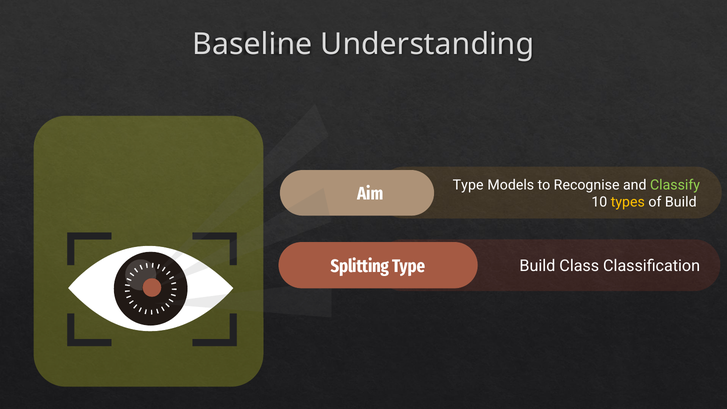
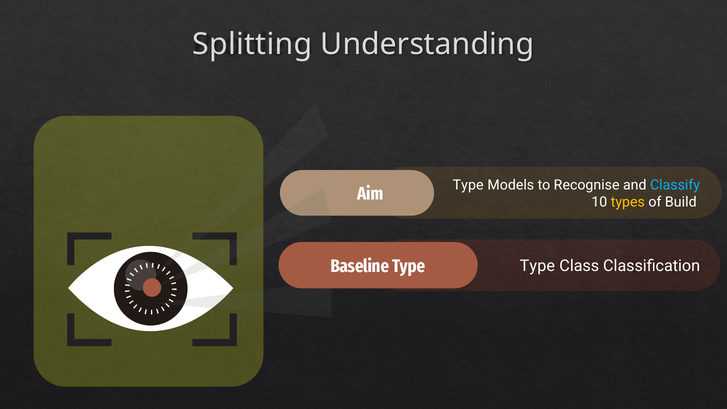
Baseline: Baseline -> Splitting
Classify colour: light green -> light blue
Splitting: Splitting -> Baseline
Build at (537, 266): Build -> Type
